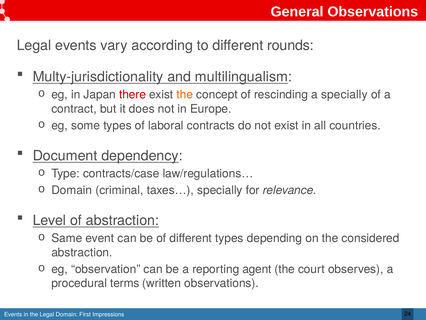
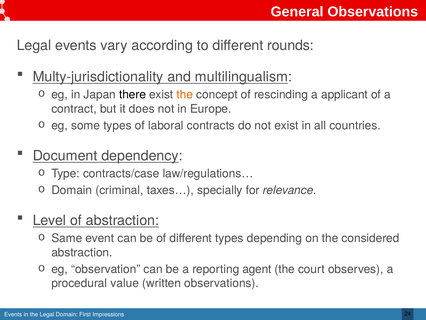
there colour: red -> black
a specially: specially -> applicant
terms: terms -> value
